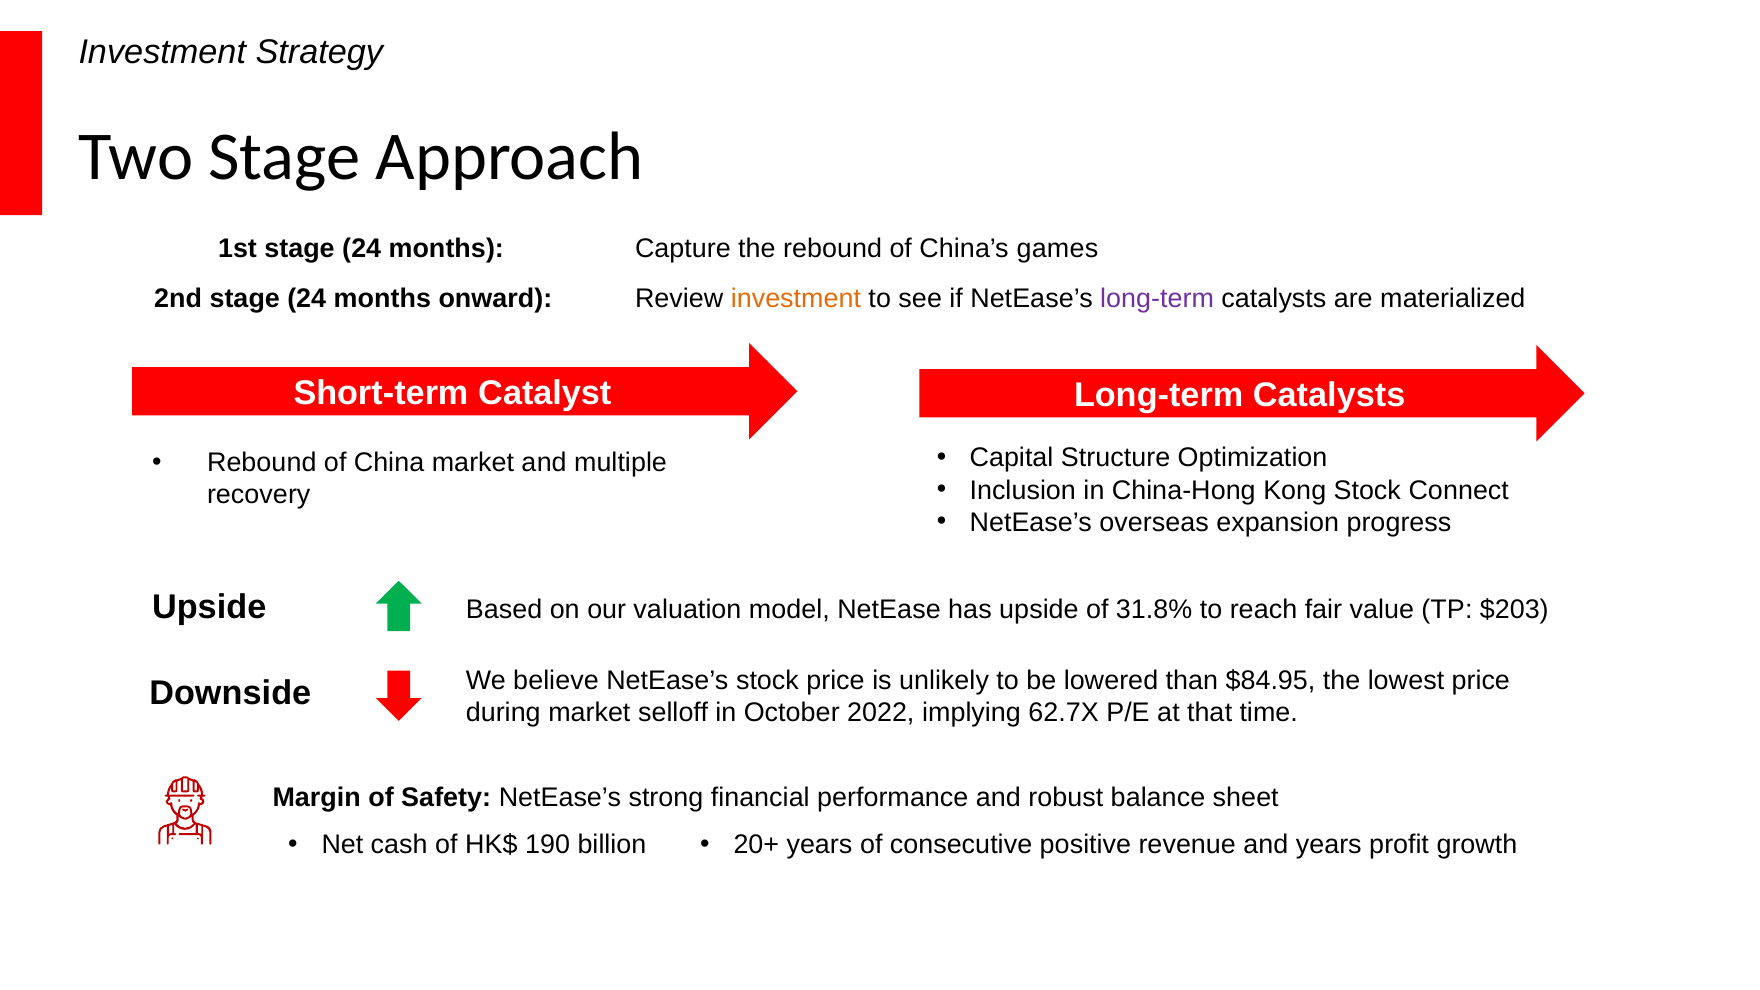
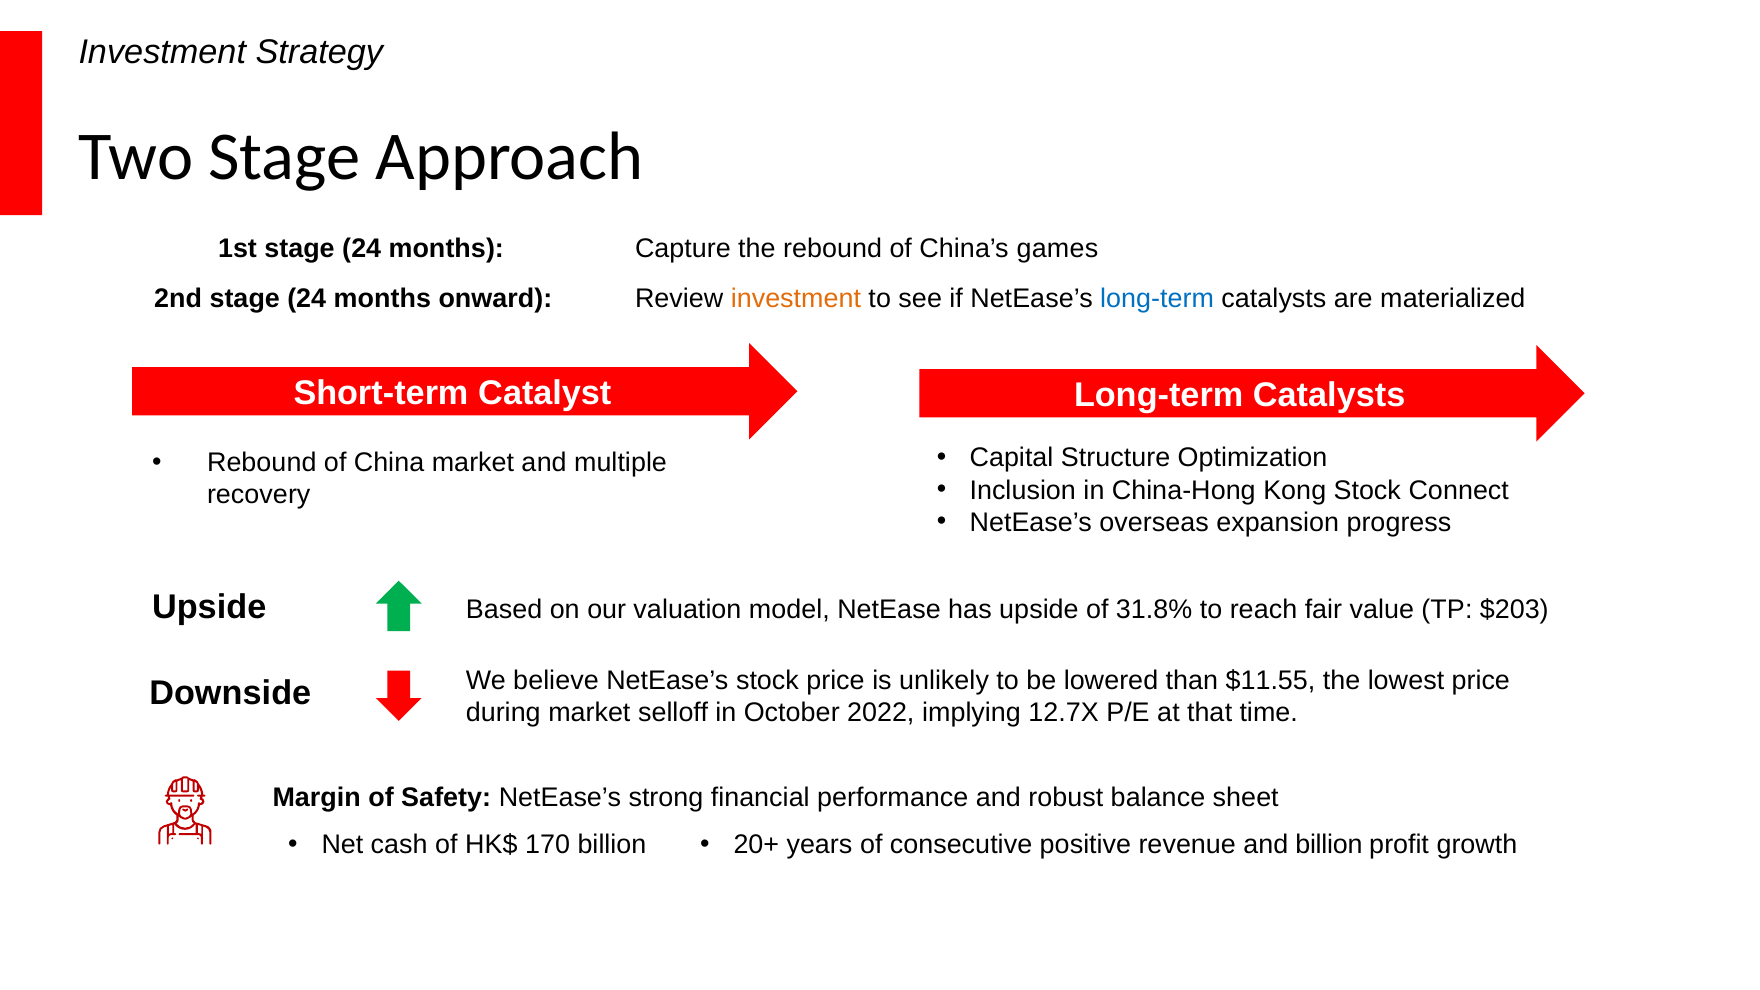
long-term at (1157, 299) colour: purple -> blue
$84.95: $84.95 -> $11.55
62.7X: 62.7X -> 12.7X
190: 190 -> 170
and years: years -> billion
